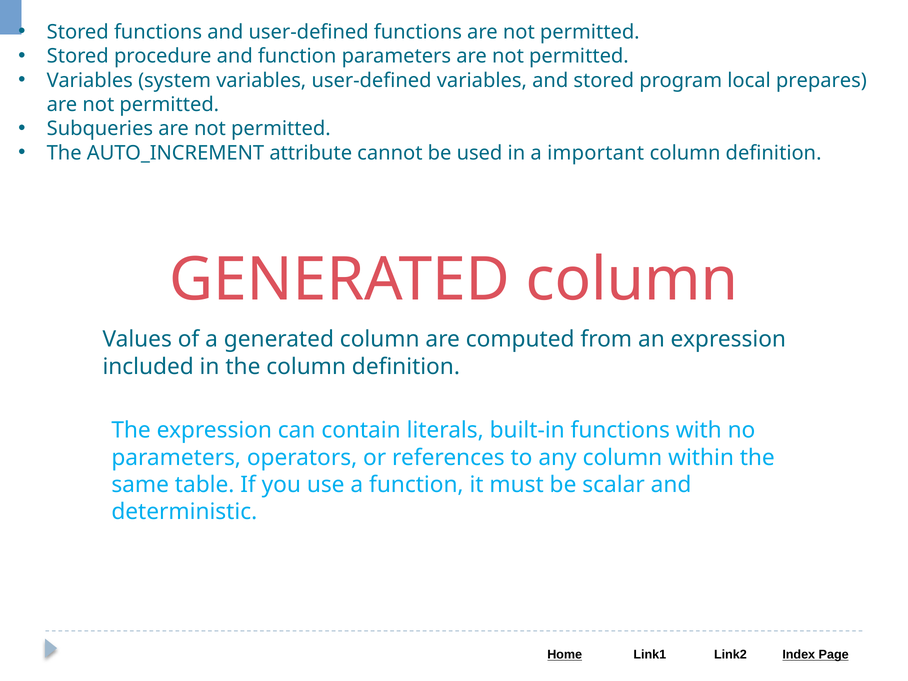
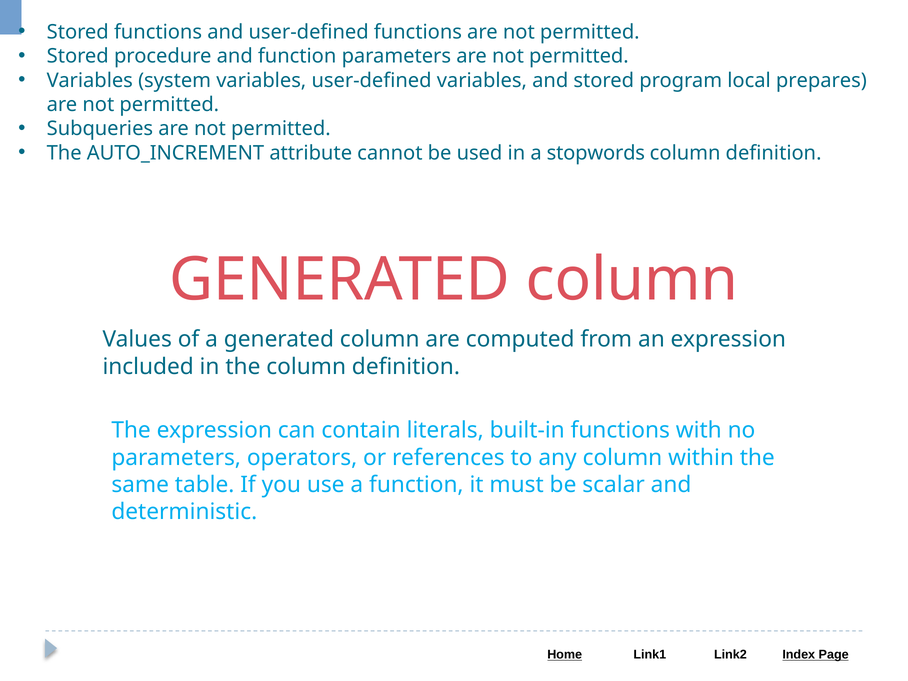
important: important -> stopwords
